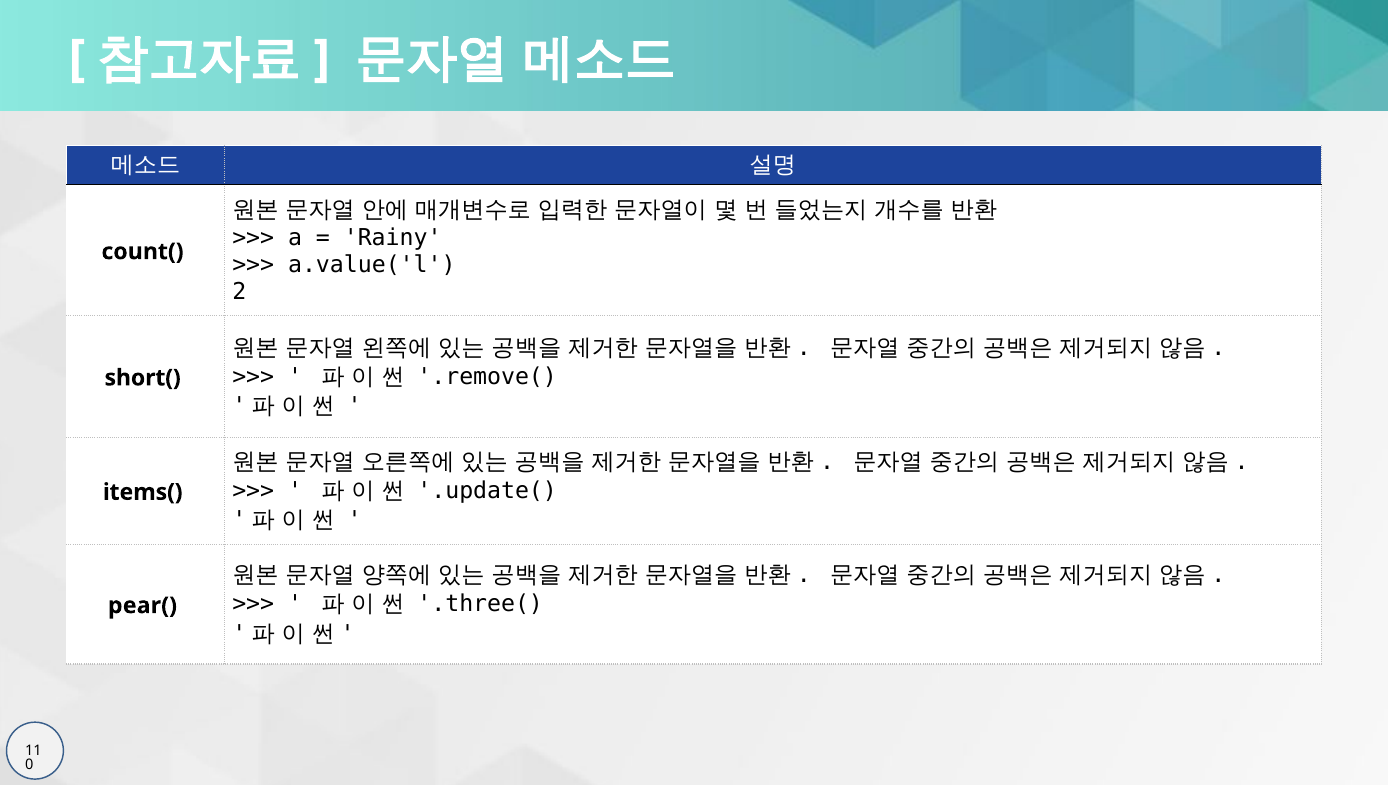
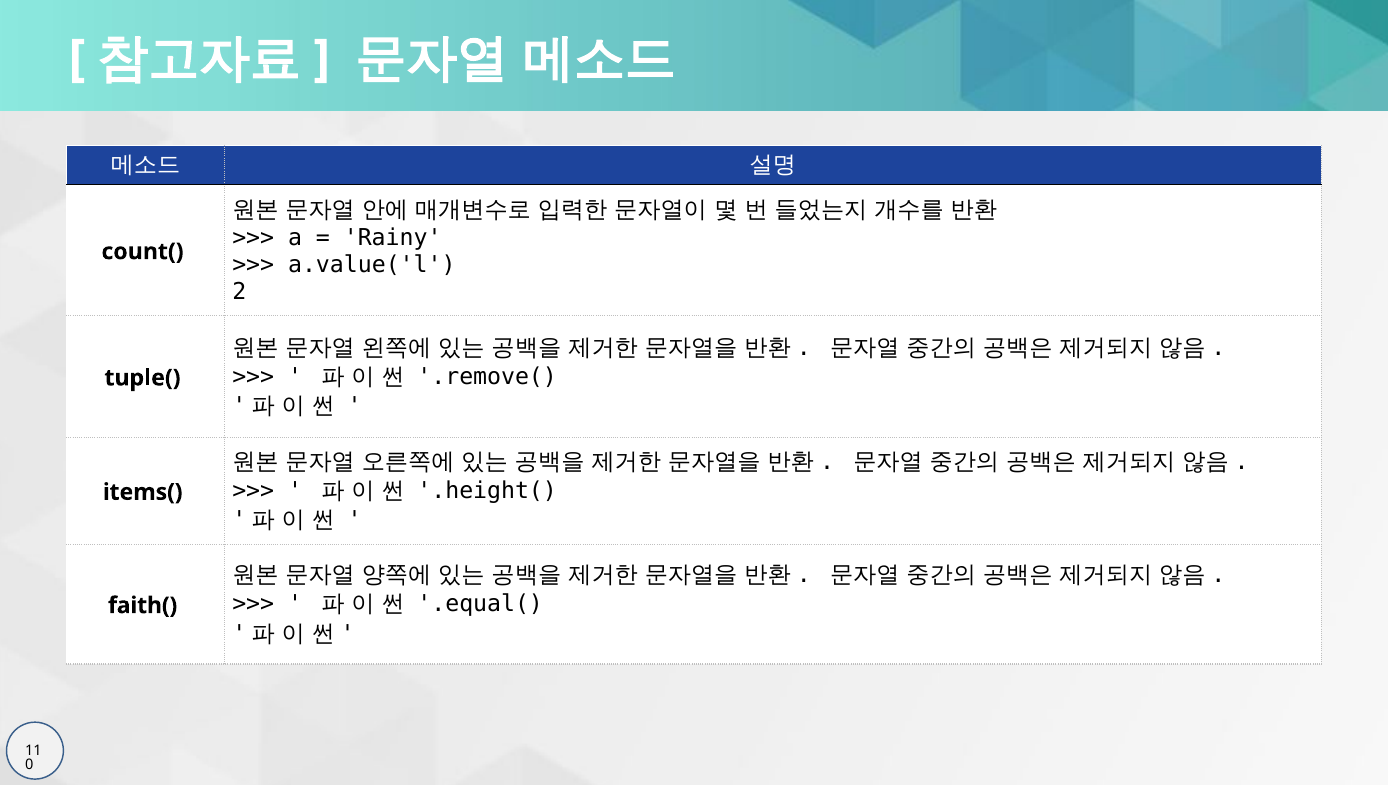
short(: short( -> tuple(
.update(: .update( -> .height(
.three(: .three( -> .equal(
pear(: pear( -> faith(
